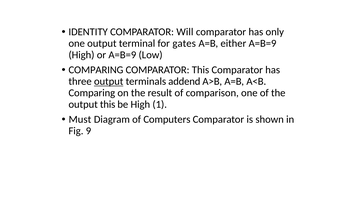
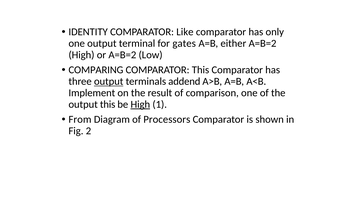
Will: Will -> Like
either A=B=9: A=B=9 -> A=B=2
or A=B=9: A=B=9 -> A=B=2
Comparing at (92, 93): Comparing -> Implement
High at (140, 104) underline: none -> present
Must: Must -> From
Computers: Computers -> Processors
9: 9 -> 2
